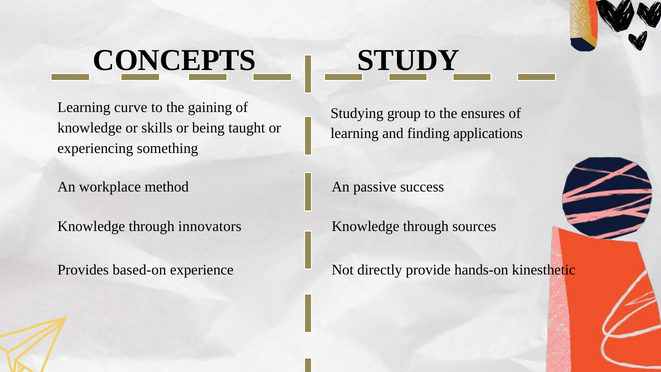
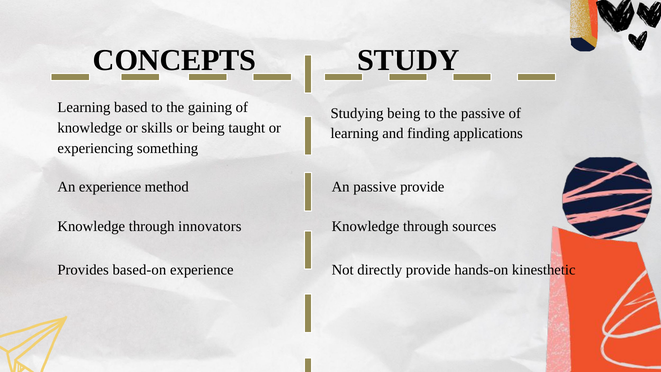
curve: curve -> based
Studying group: group -> being
the ensures: ensures -> passive
An workplace: workplace -> experience
passive success: success -> provide
